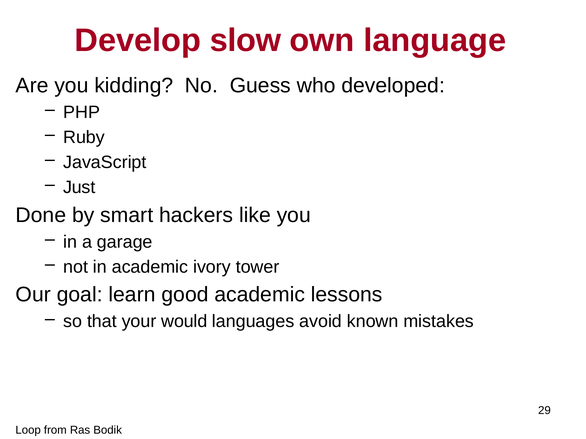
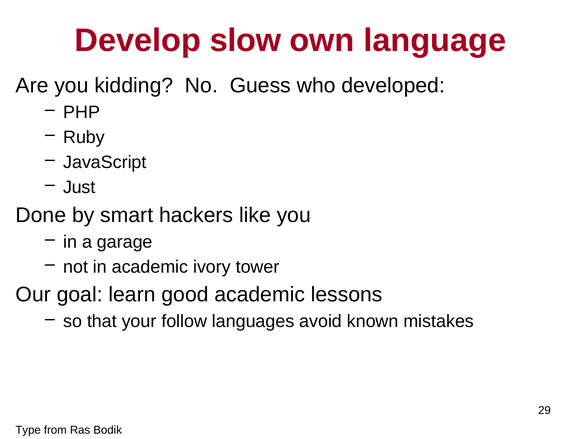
would: would -> follow
Loop: Loop -> Type
